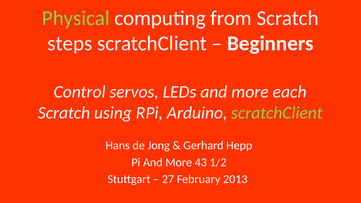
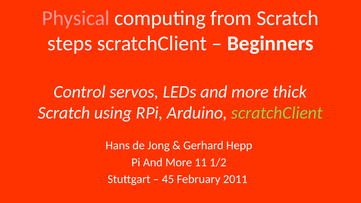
Physical colour: light green -> pink
each: each -> thick
43: 43 -> 11
27: 27 -> 45
2013: 2013 -> 2011
